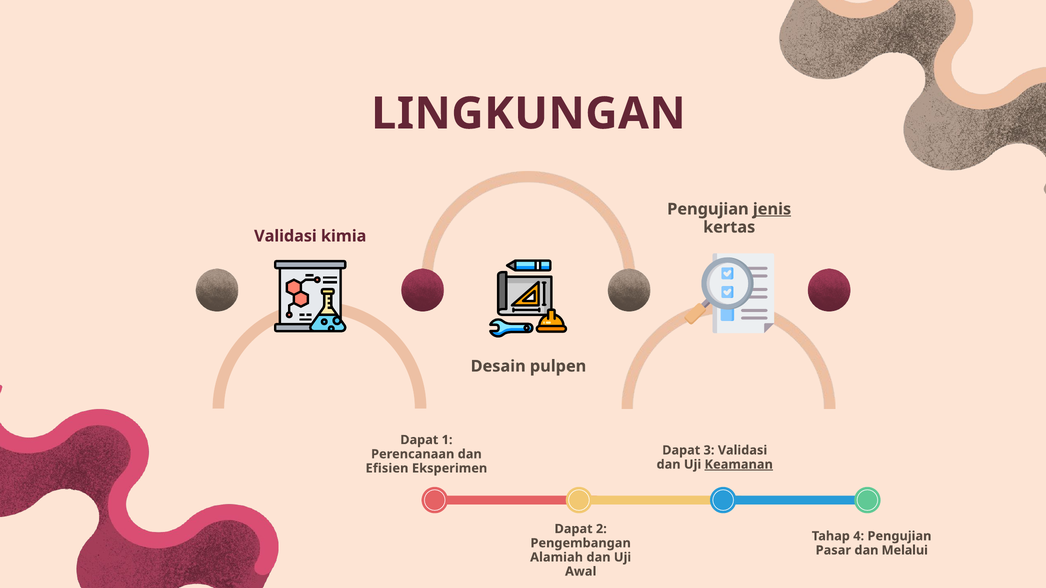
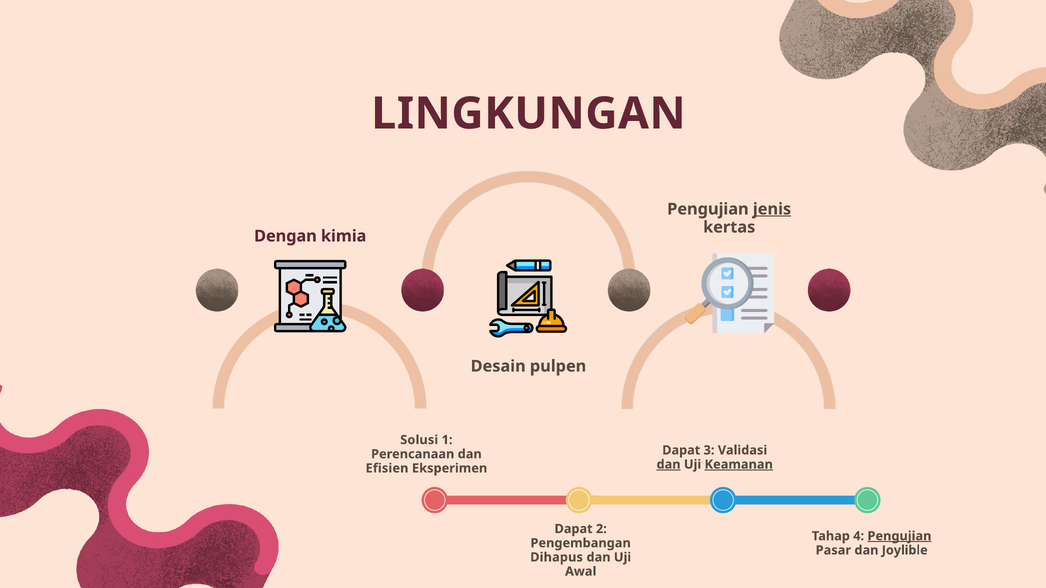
Validasi at (285, 236): Validasi -> Dengan
Dapat at (419, 440): Dapat -> Solusi
dan at (669, 465) underline: none -> present
Pengujian at (899, 536) underline: none -> present
Melalui: Melalui -> Joylible
Alamiah: Alamiah -> Dihapus
